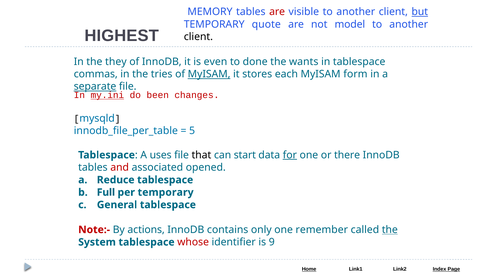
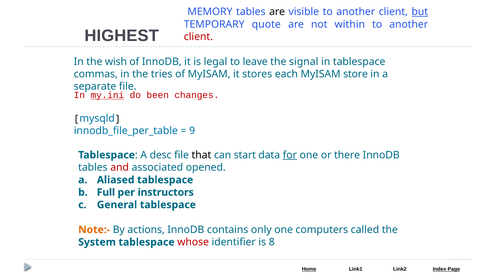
are at (277, 12) colour: red -> black
model: model -> within
client at (198, 37) colour: black -> red
they: they -> wish
even: even -> legal
done: done -> leave
wants: wants -> signal
MyISAM at (209, 74) underline: present -> none
form: form -> store
separate underline: present -> none
5: 5 -> 9
uses: uses -> desc
Reduce: Reduce -> Aliased
per temporary: temporary -> instructors
Note:- colour: red -> orange
remember: remember -> computers
the at (390, 229) underline: present -> none
9: 9 -> 8
